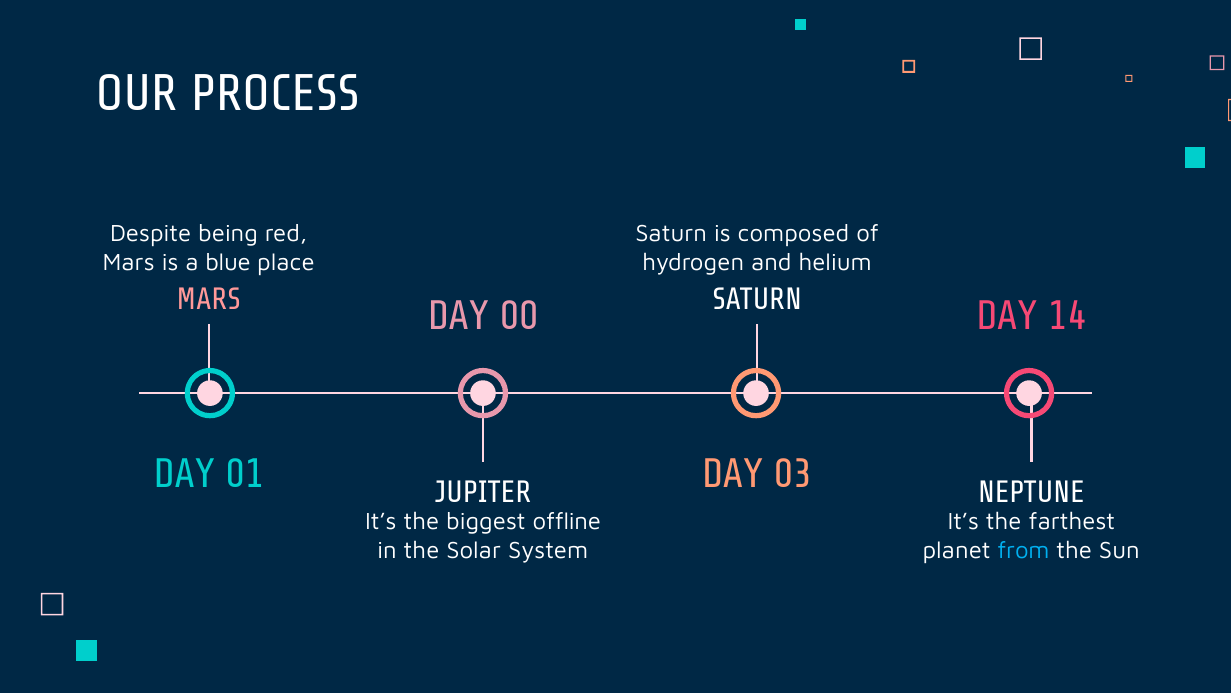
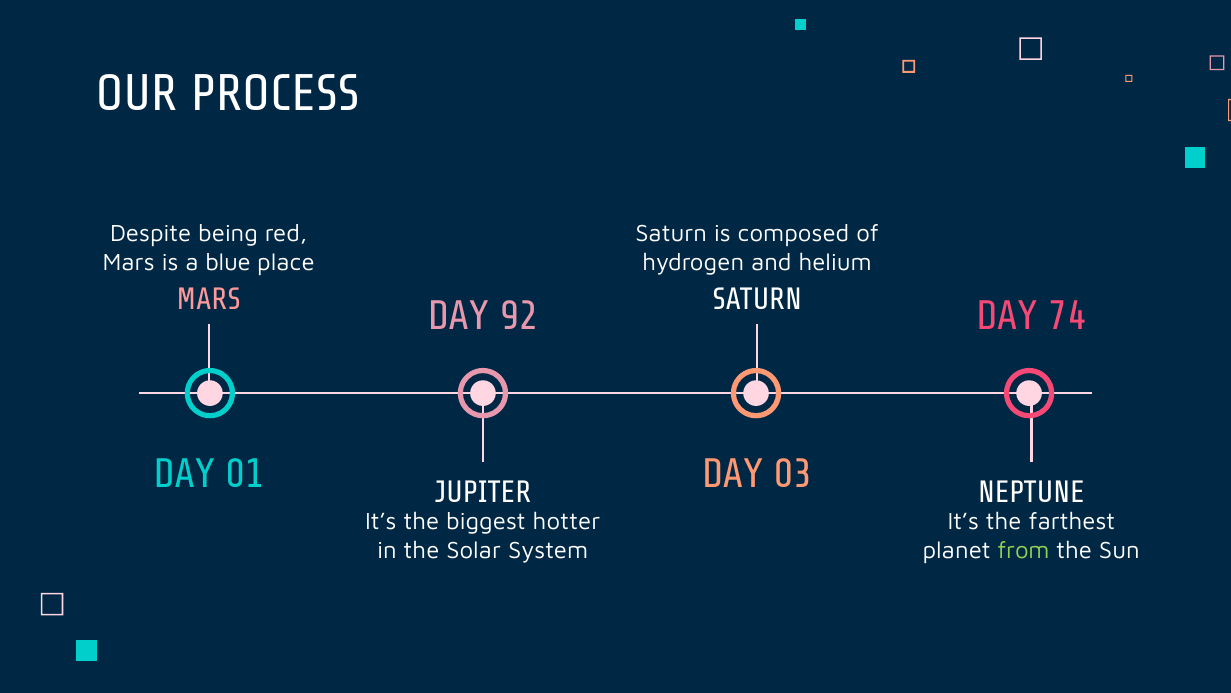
00: 00 -> 92
14: 14 -> 74
offline: offline -> hotter
from colour: light blue -> light green
